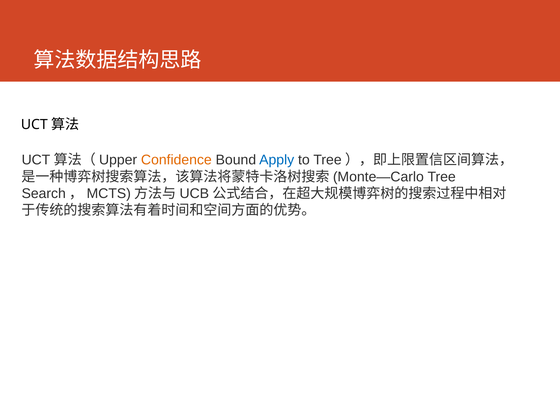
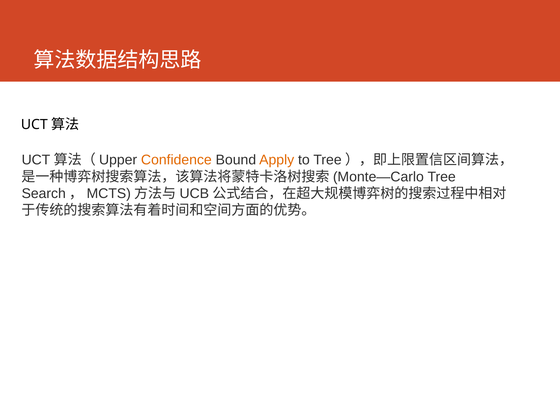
Apply colour: blue -> orange
